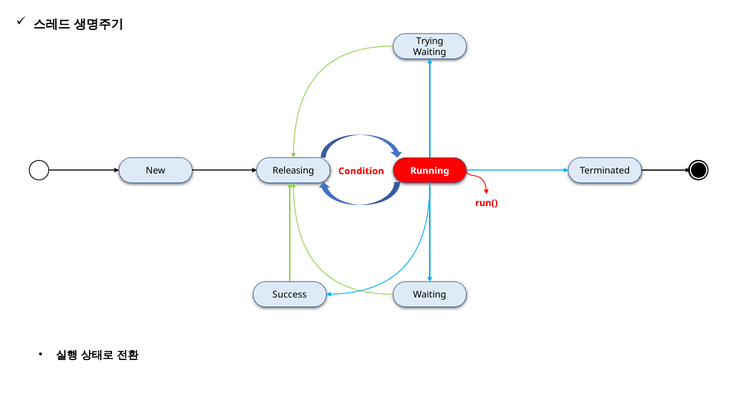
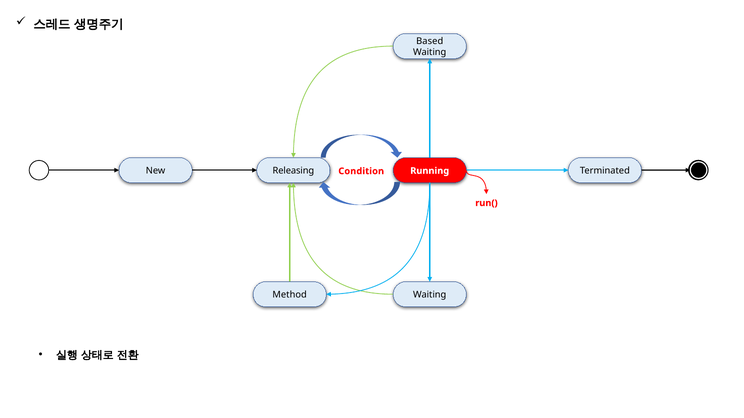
Trying: Trying -> Based
Success: Success -> Method
